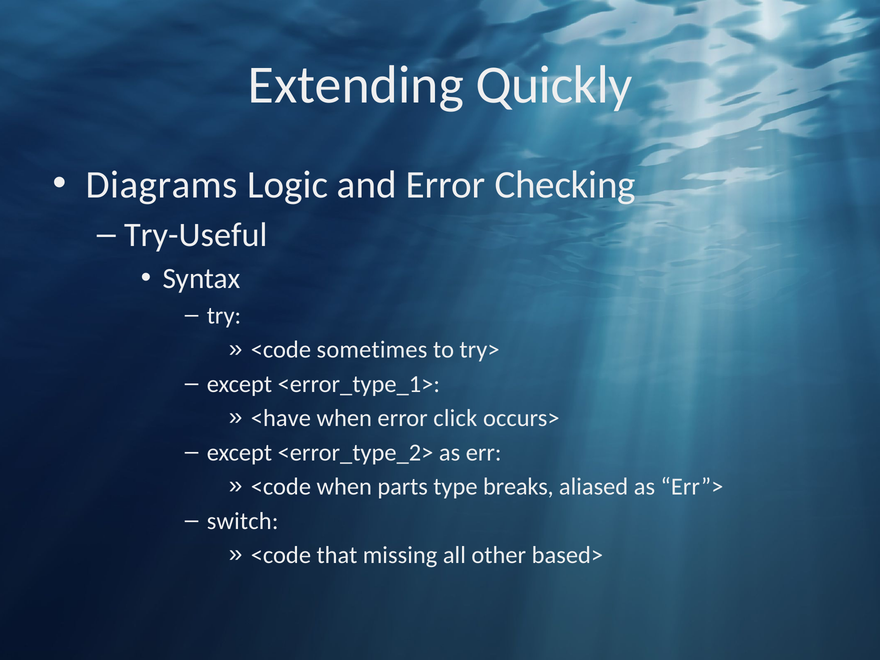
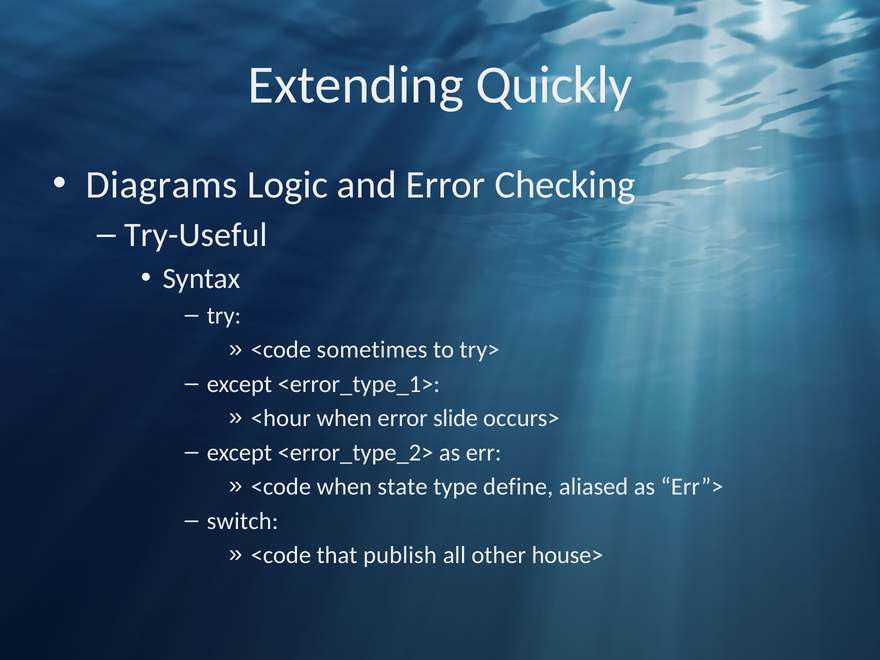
<have: <have -> <hour
click: click -> slide
parts: parts -> state
breaks: breaks -> define
missing: missing -> publish
based>: based> -> house>
